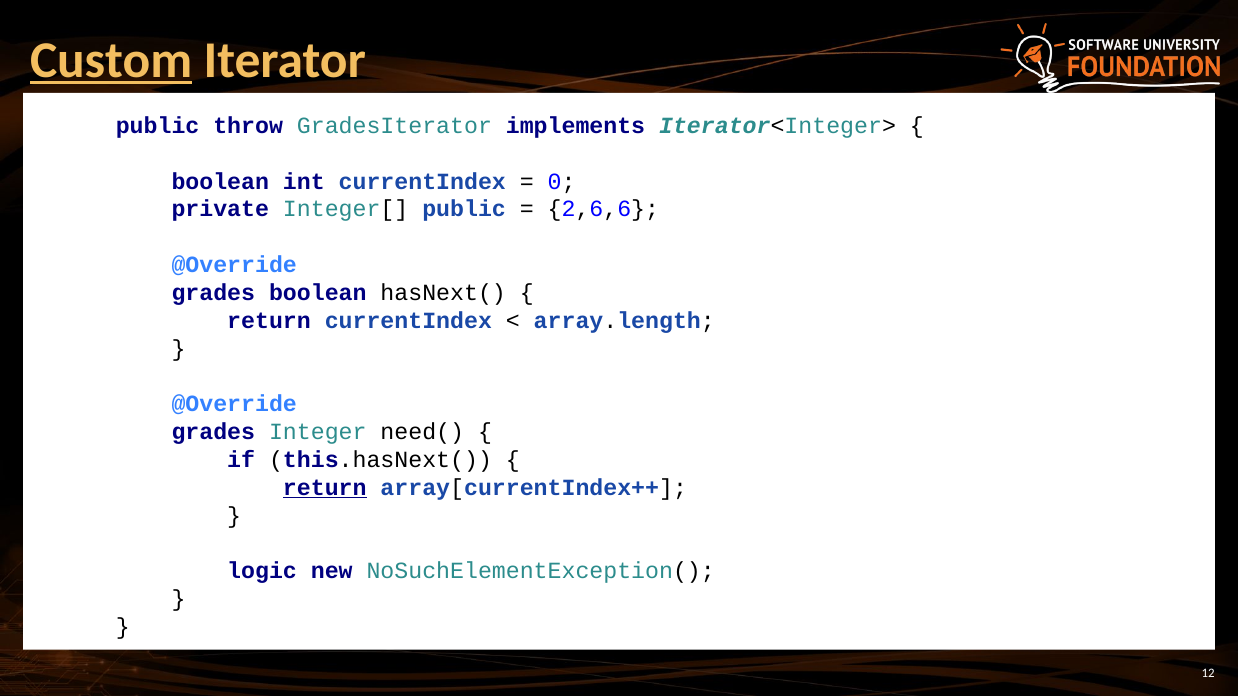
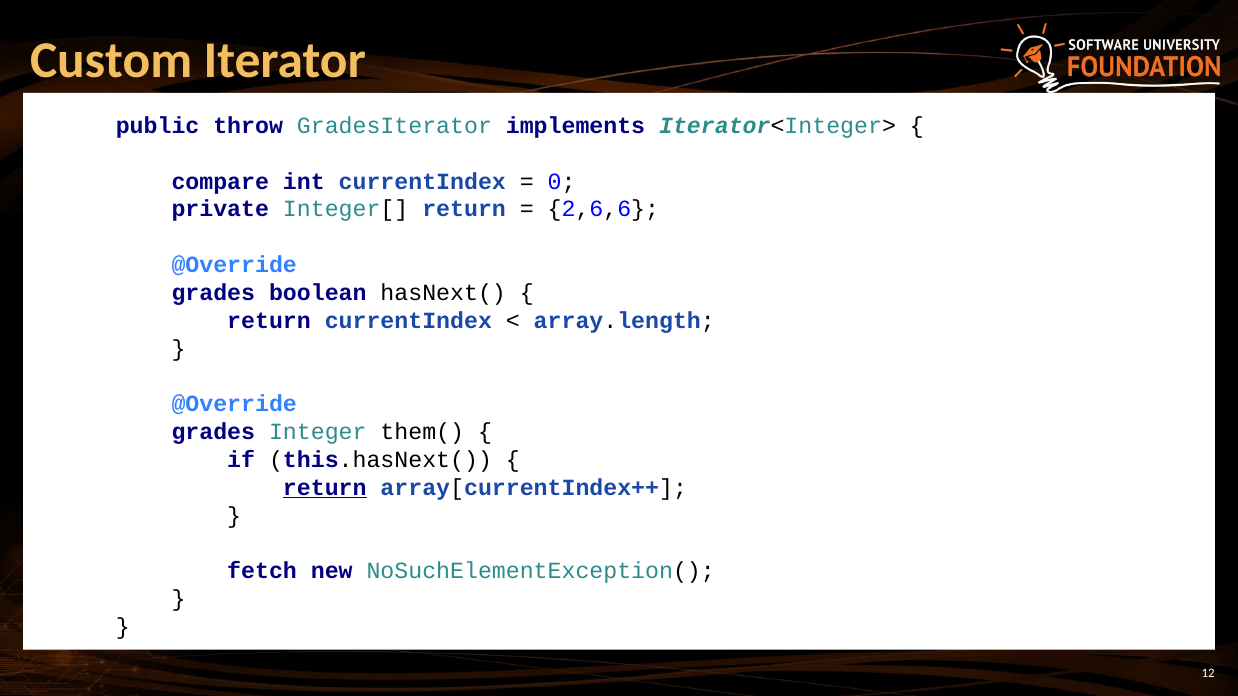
Custom underline: present -> none
boolean at (220, 182): boolean -> compare
Integer[ public: public -> return
need(: need( -> them(
logic: logic -> fetch
